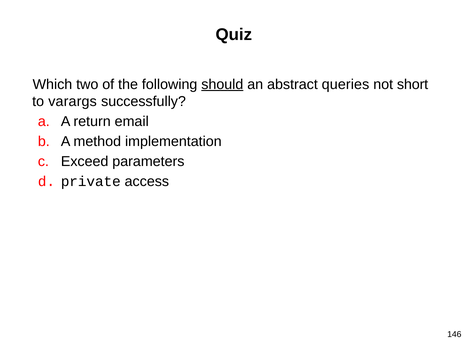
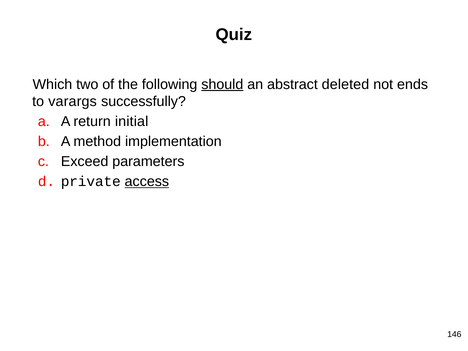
queries: queries -> deleted
short: short -> ends
email: email -> initial
access underline: none -> present
